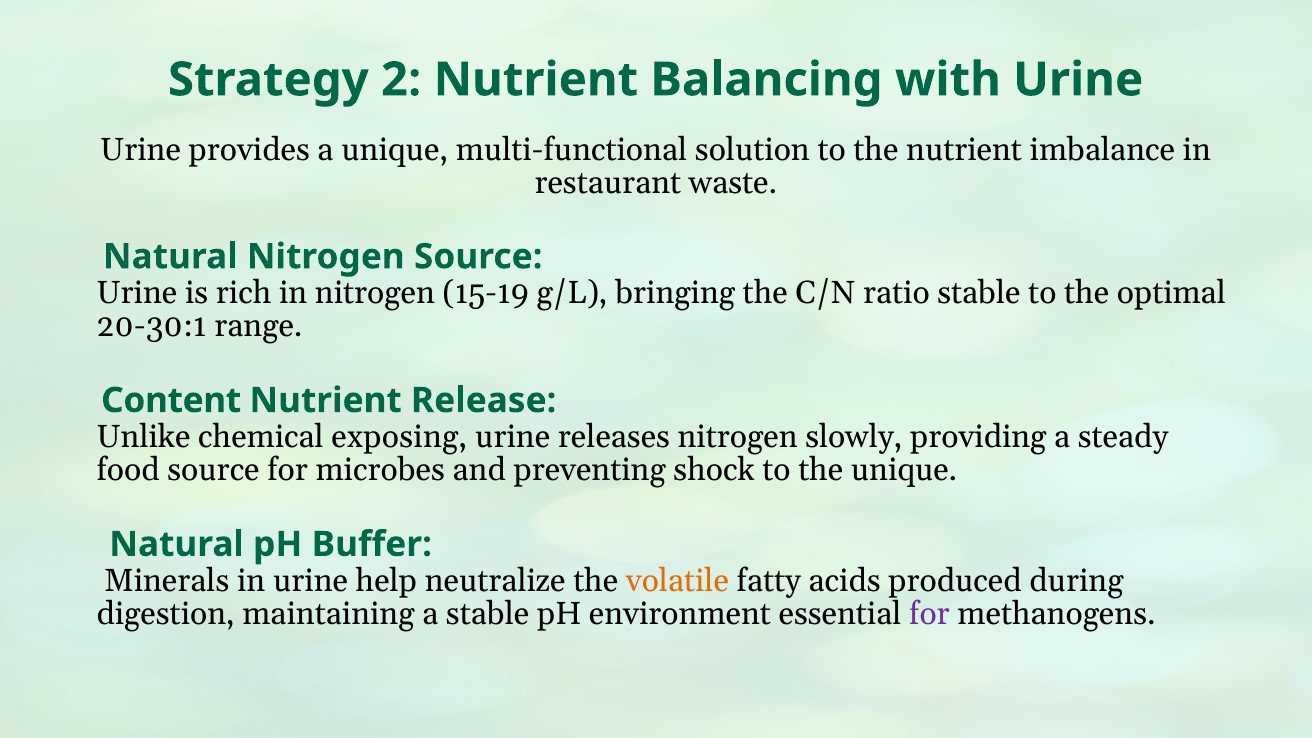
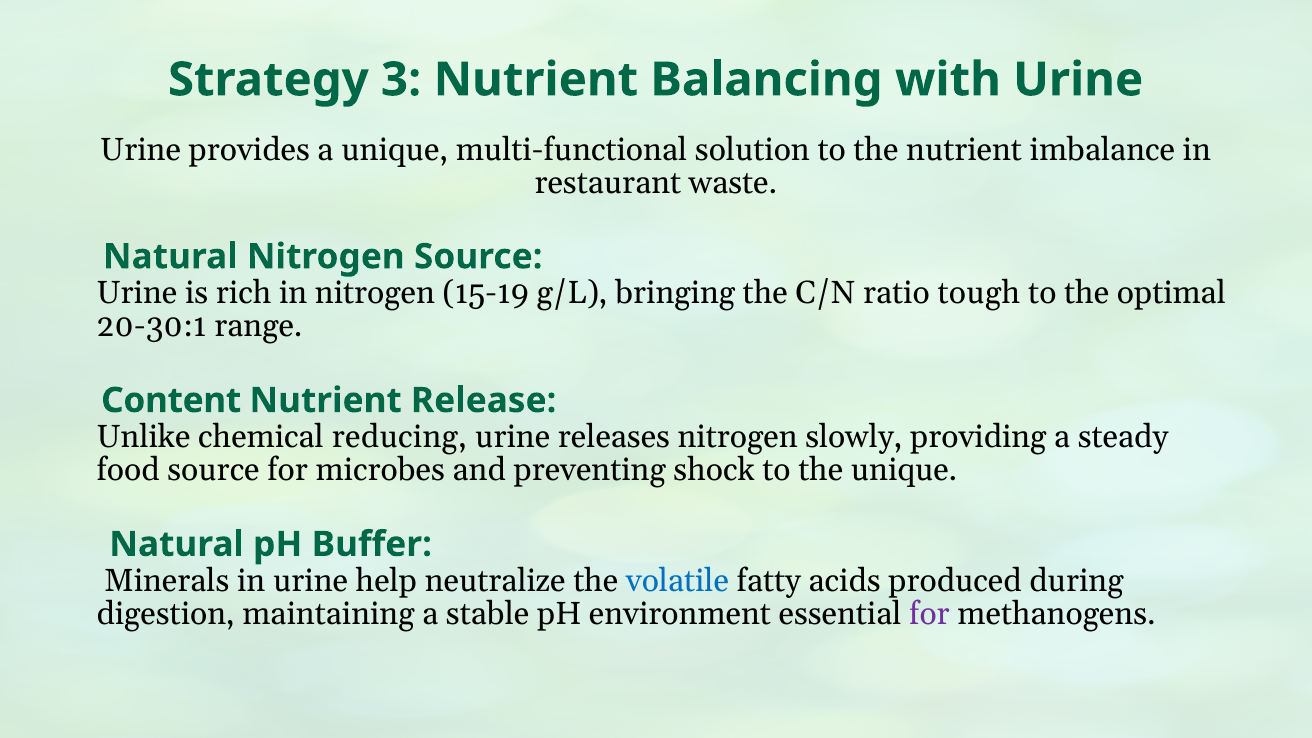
2: 2 -> 3
ratio stable: stable -> tough
exposing: exposing -> reducing
volatile colour: orange -> blue
